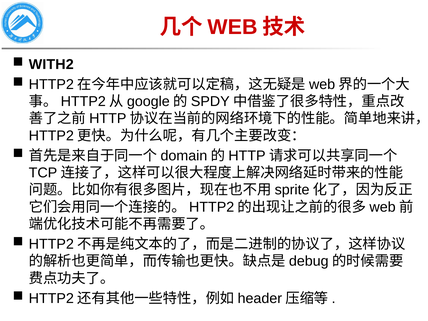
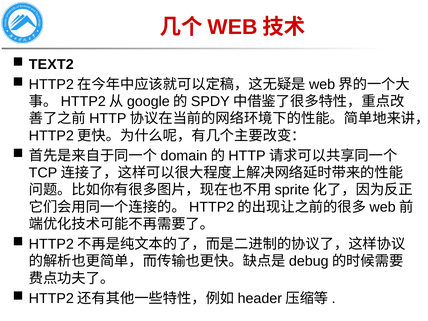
WITH2: WITH2 -> TEXT2
